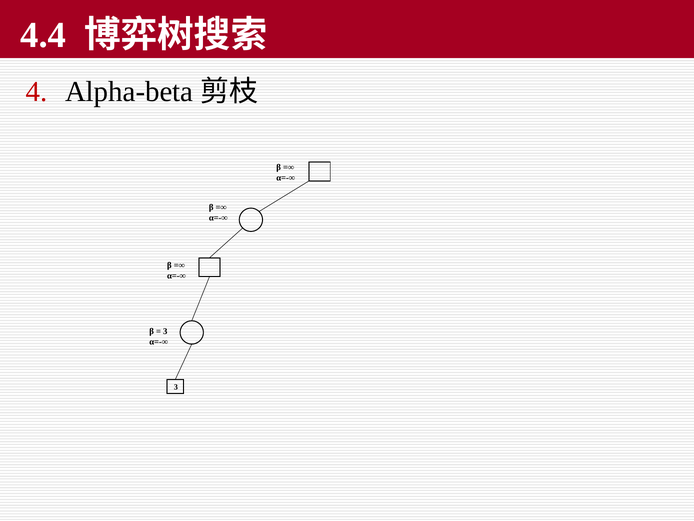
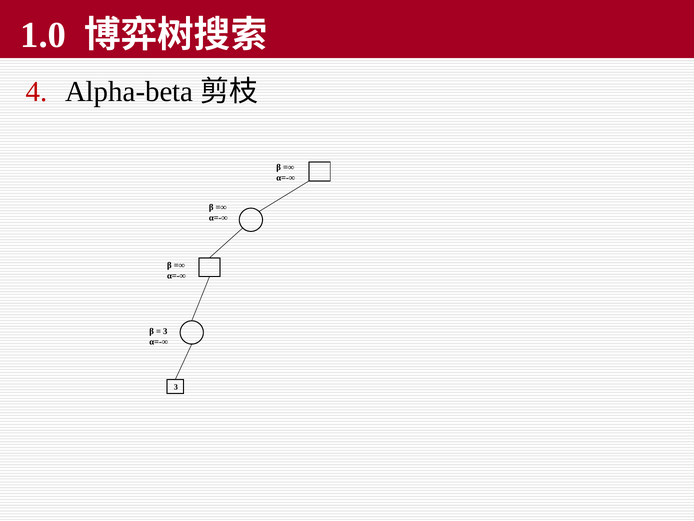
4.4: 4.4 -> 1.0
